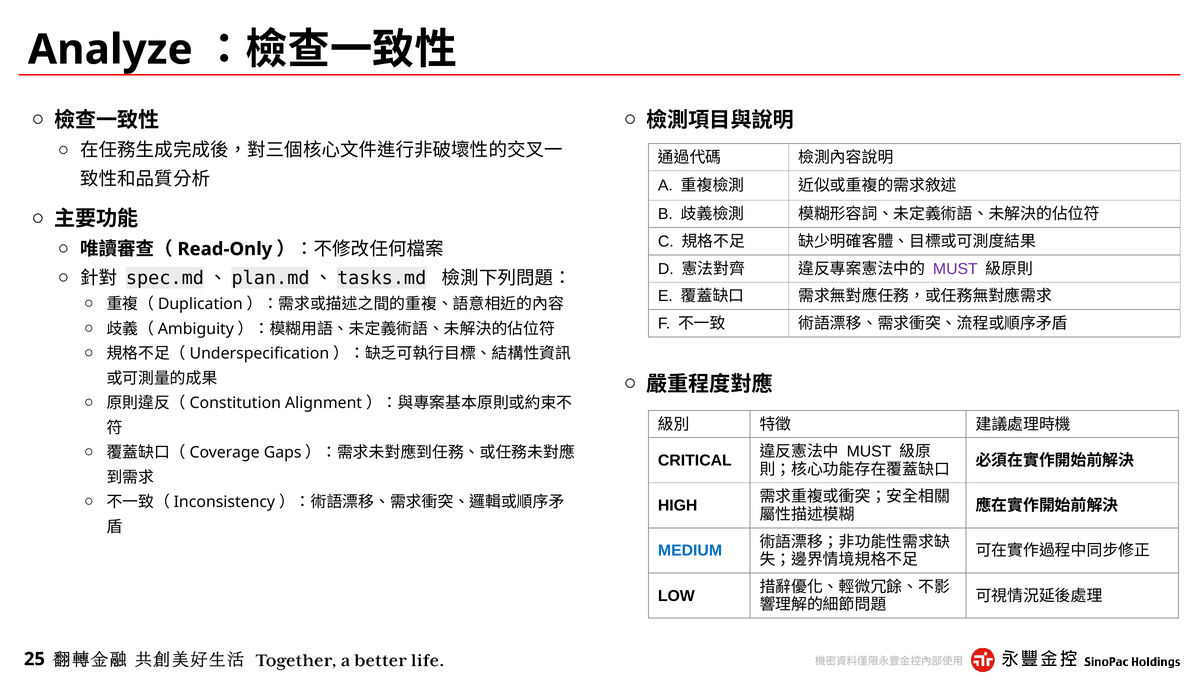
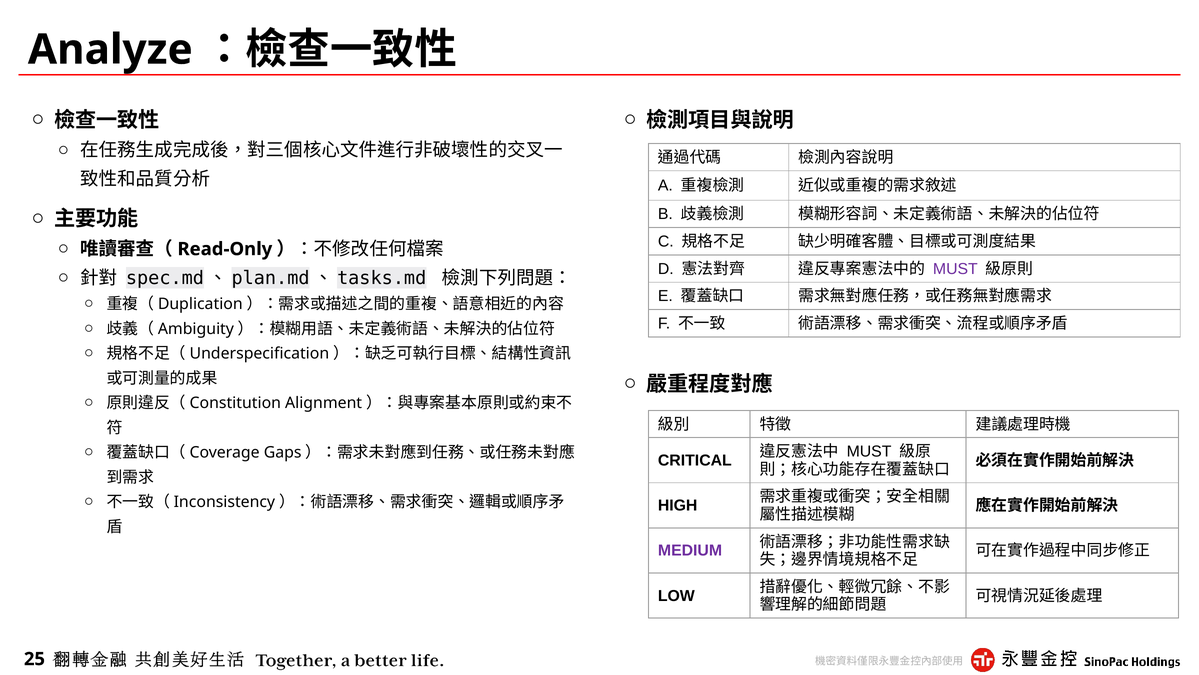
MEDIUM colour: blue -> purple
